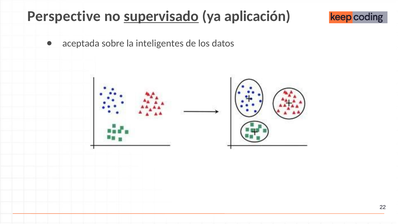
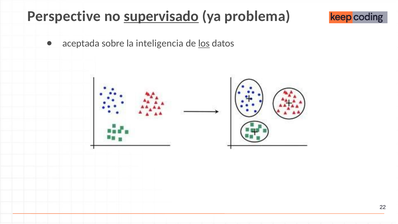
aplicación: aplicación -> problema
inteligentes: inteligentes -> inteligencia
los underline: none -> present
